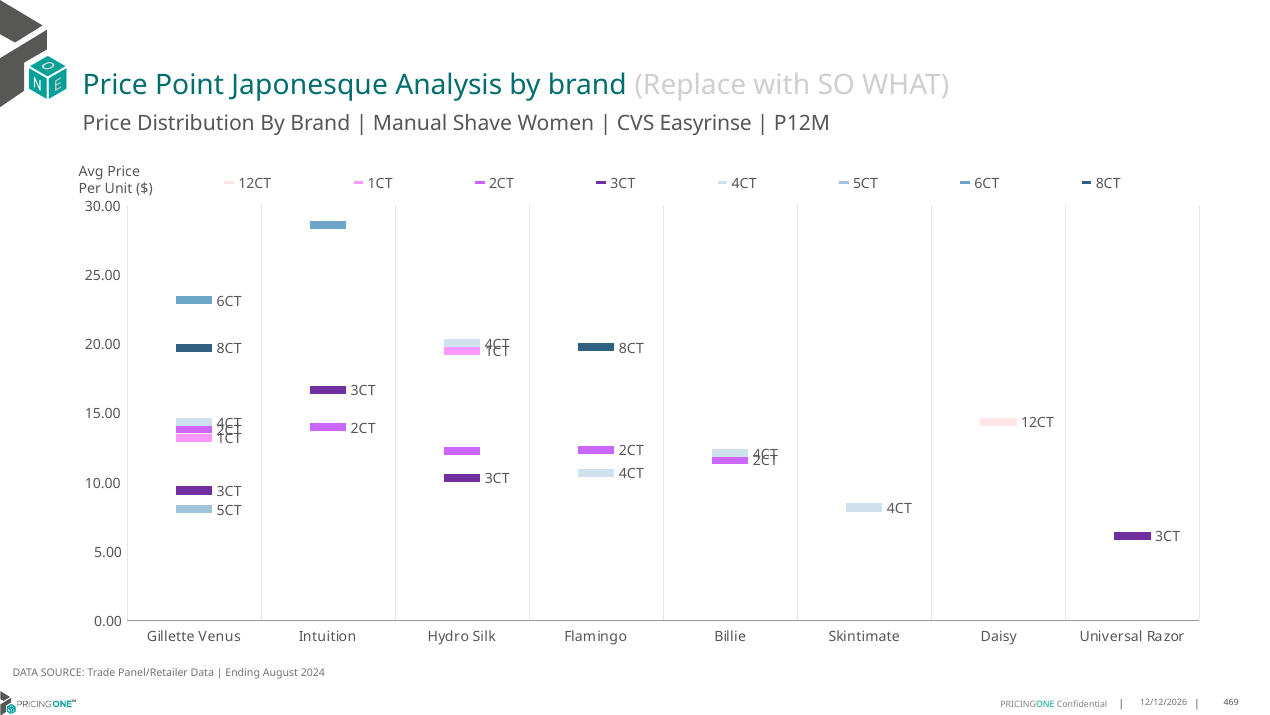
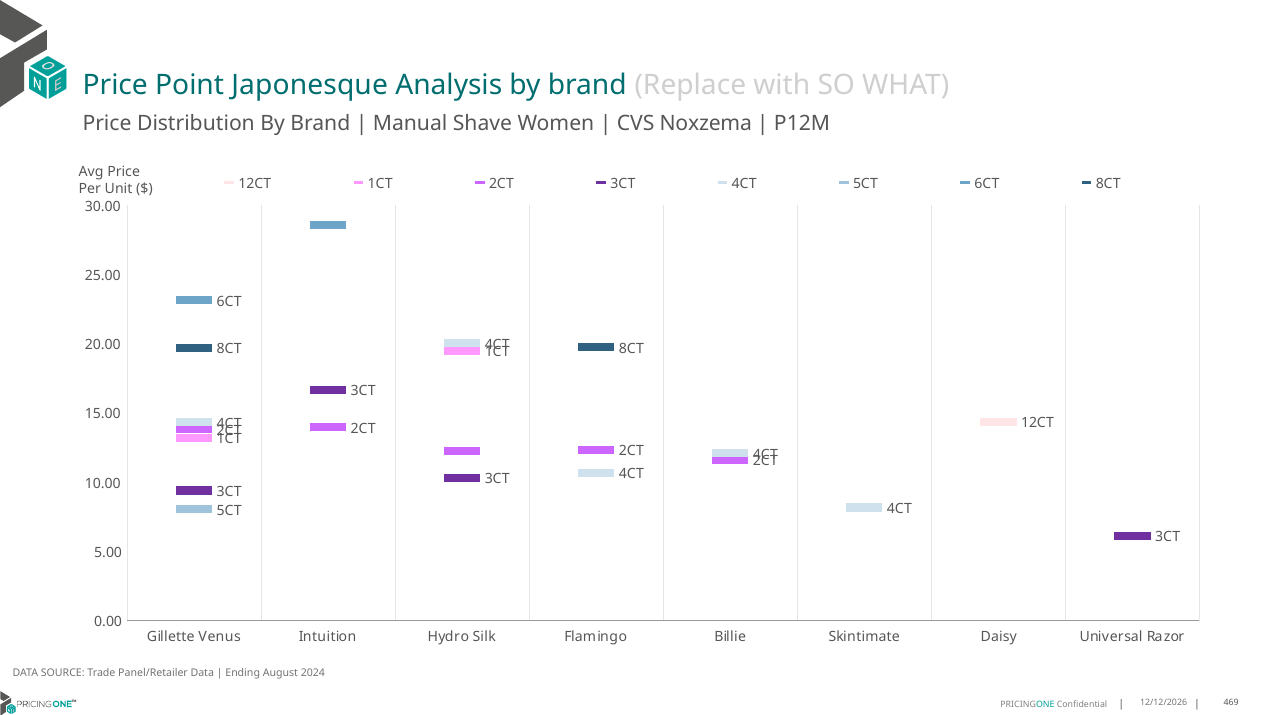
Easyrinse: Easyrinse -> Noxzema
